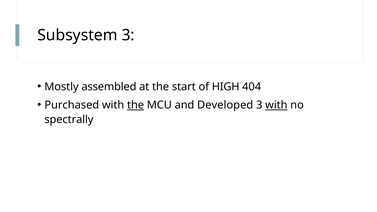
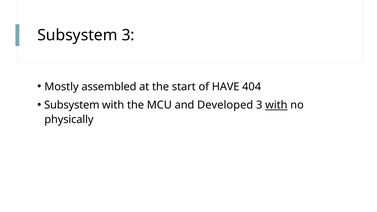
HIGH: HIGH -> HAVE
Purchased at (72, 105): Purchased -> Subsystem
the at (136, 105) underline: present -> none
spectrally: spectrally -> physically
